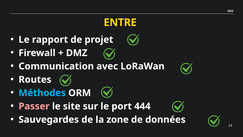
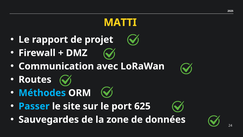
ENTRE: ENTRE -> MATTI
Passer colour: pink -> light blue
444: 444 -> 625
